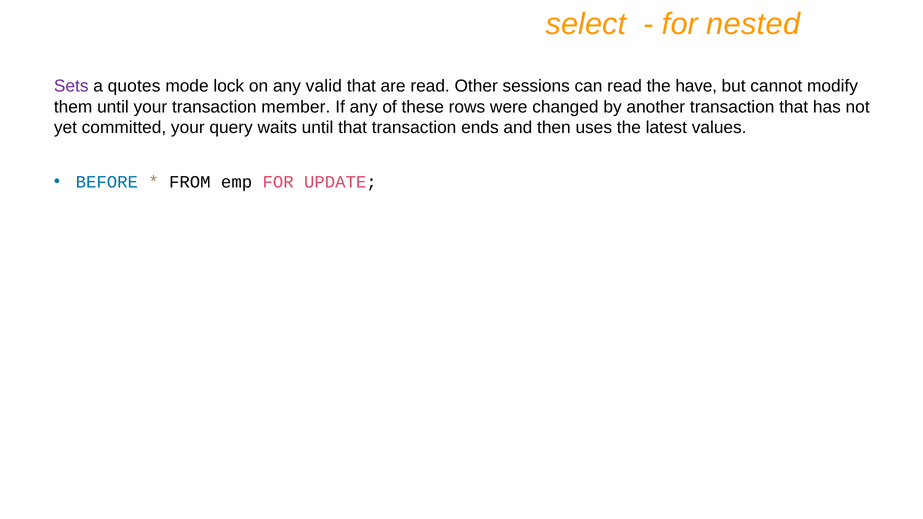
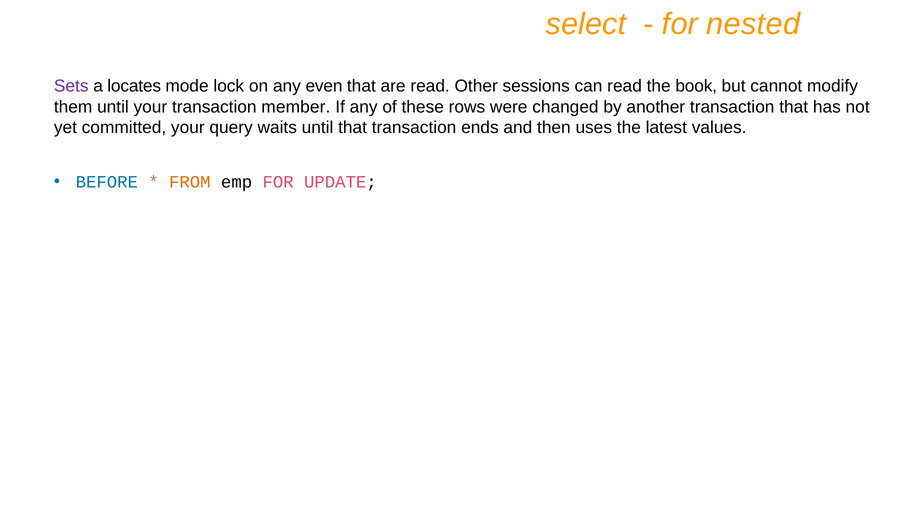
quotes: quotes -> locates
valid: valid -> even
have: have -> book
FROM colour: black -> orange
